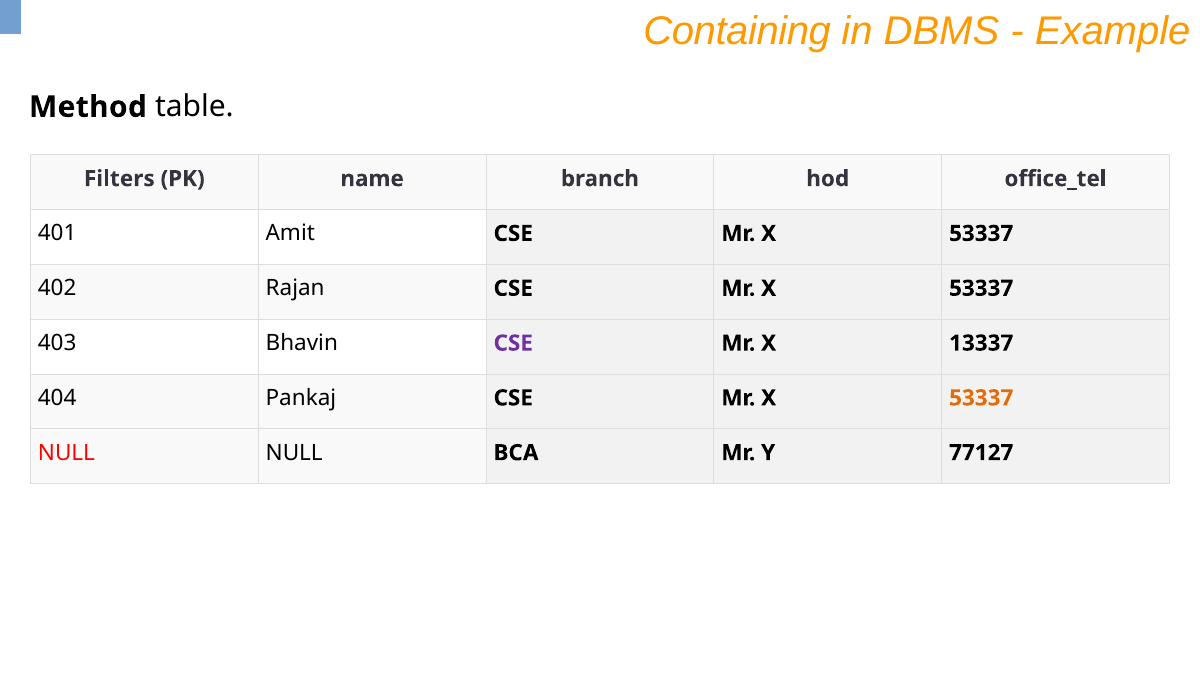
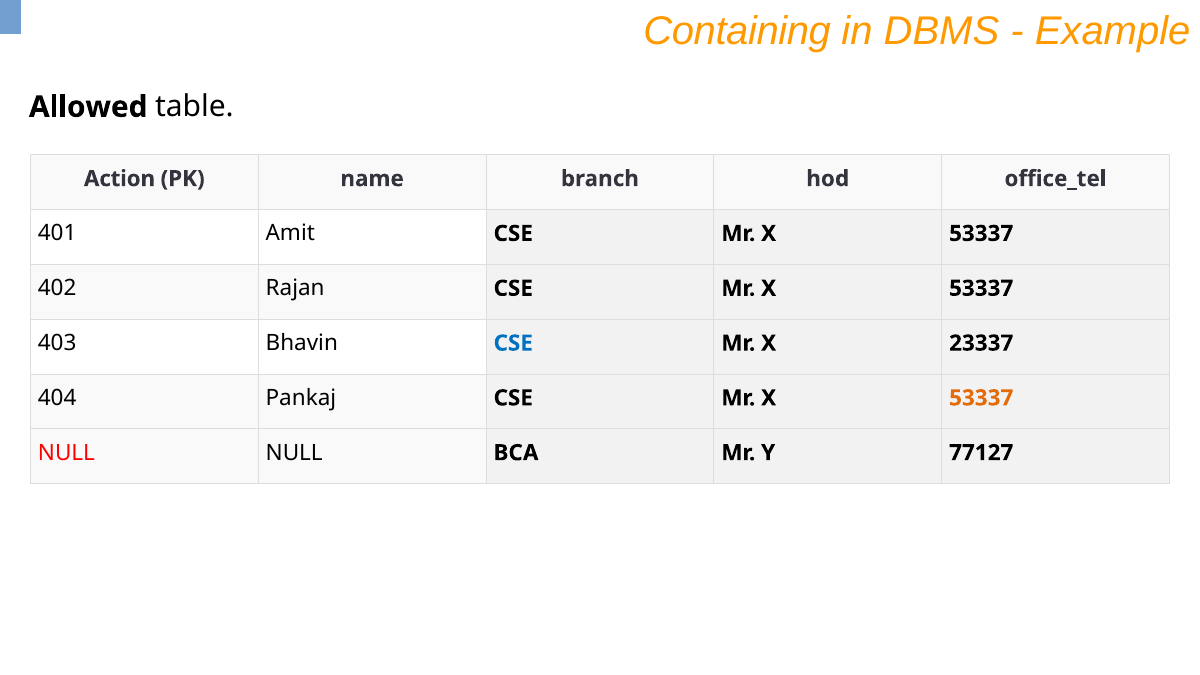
Method: Method -> Allowed
Filters: Filters -> Action
CSE at (513, 343) colour: purple -> blue
13337: 13337 -> 23337
